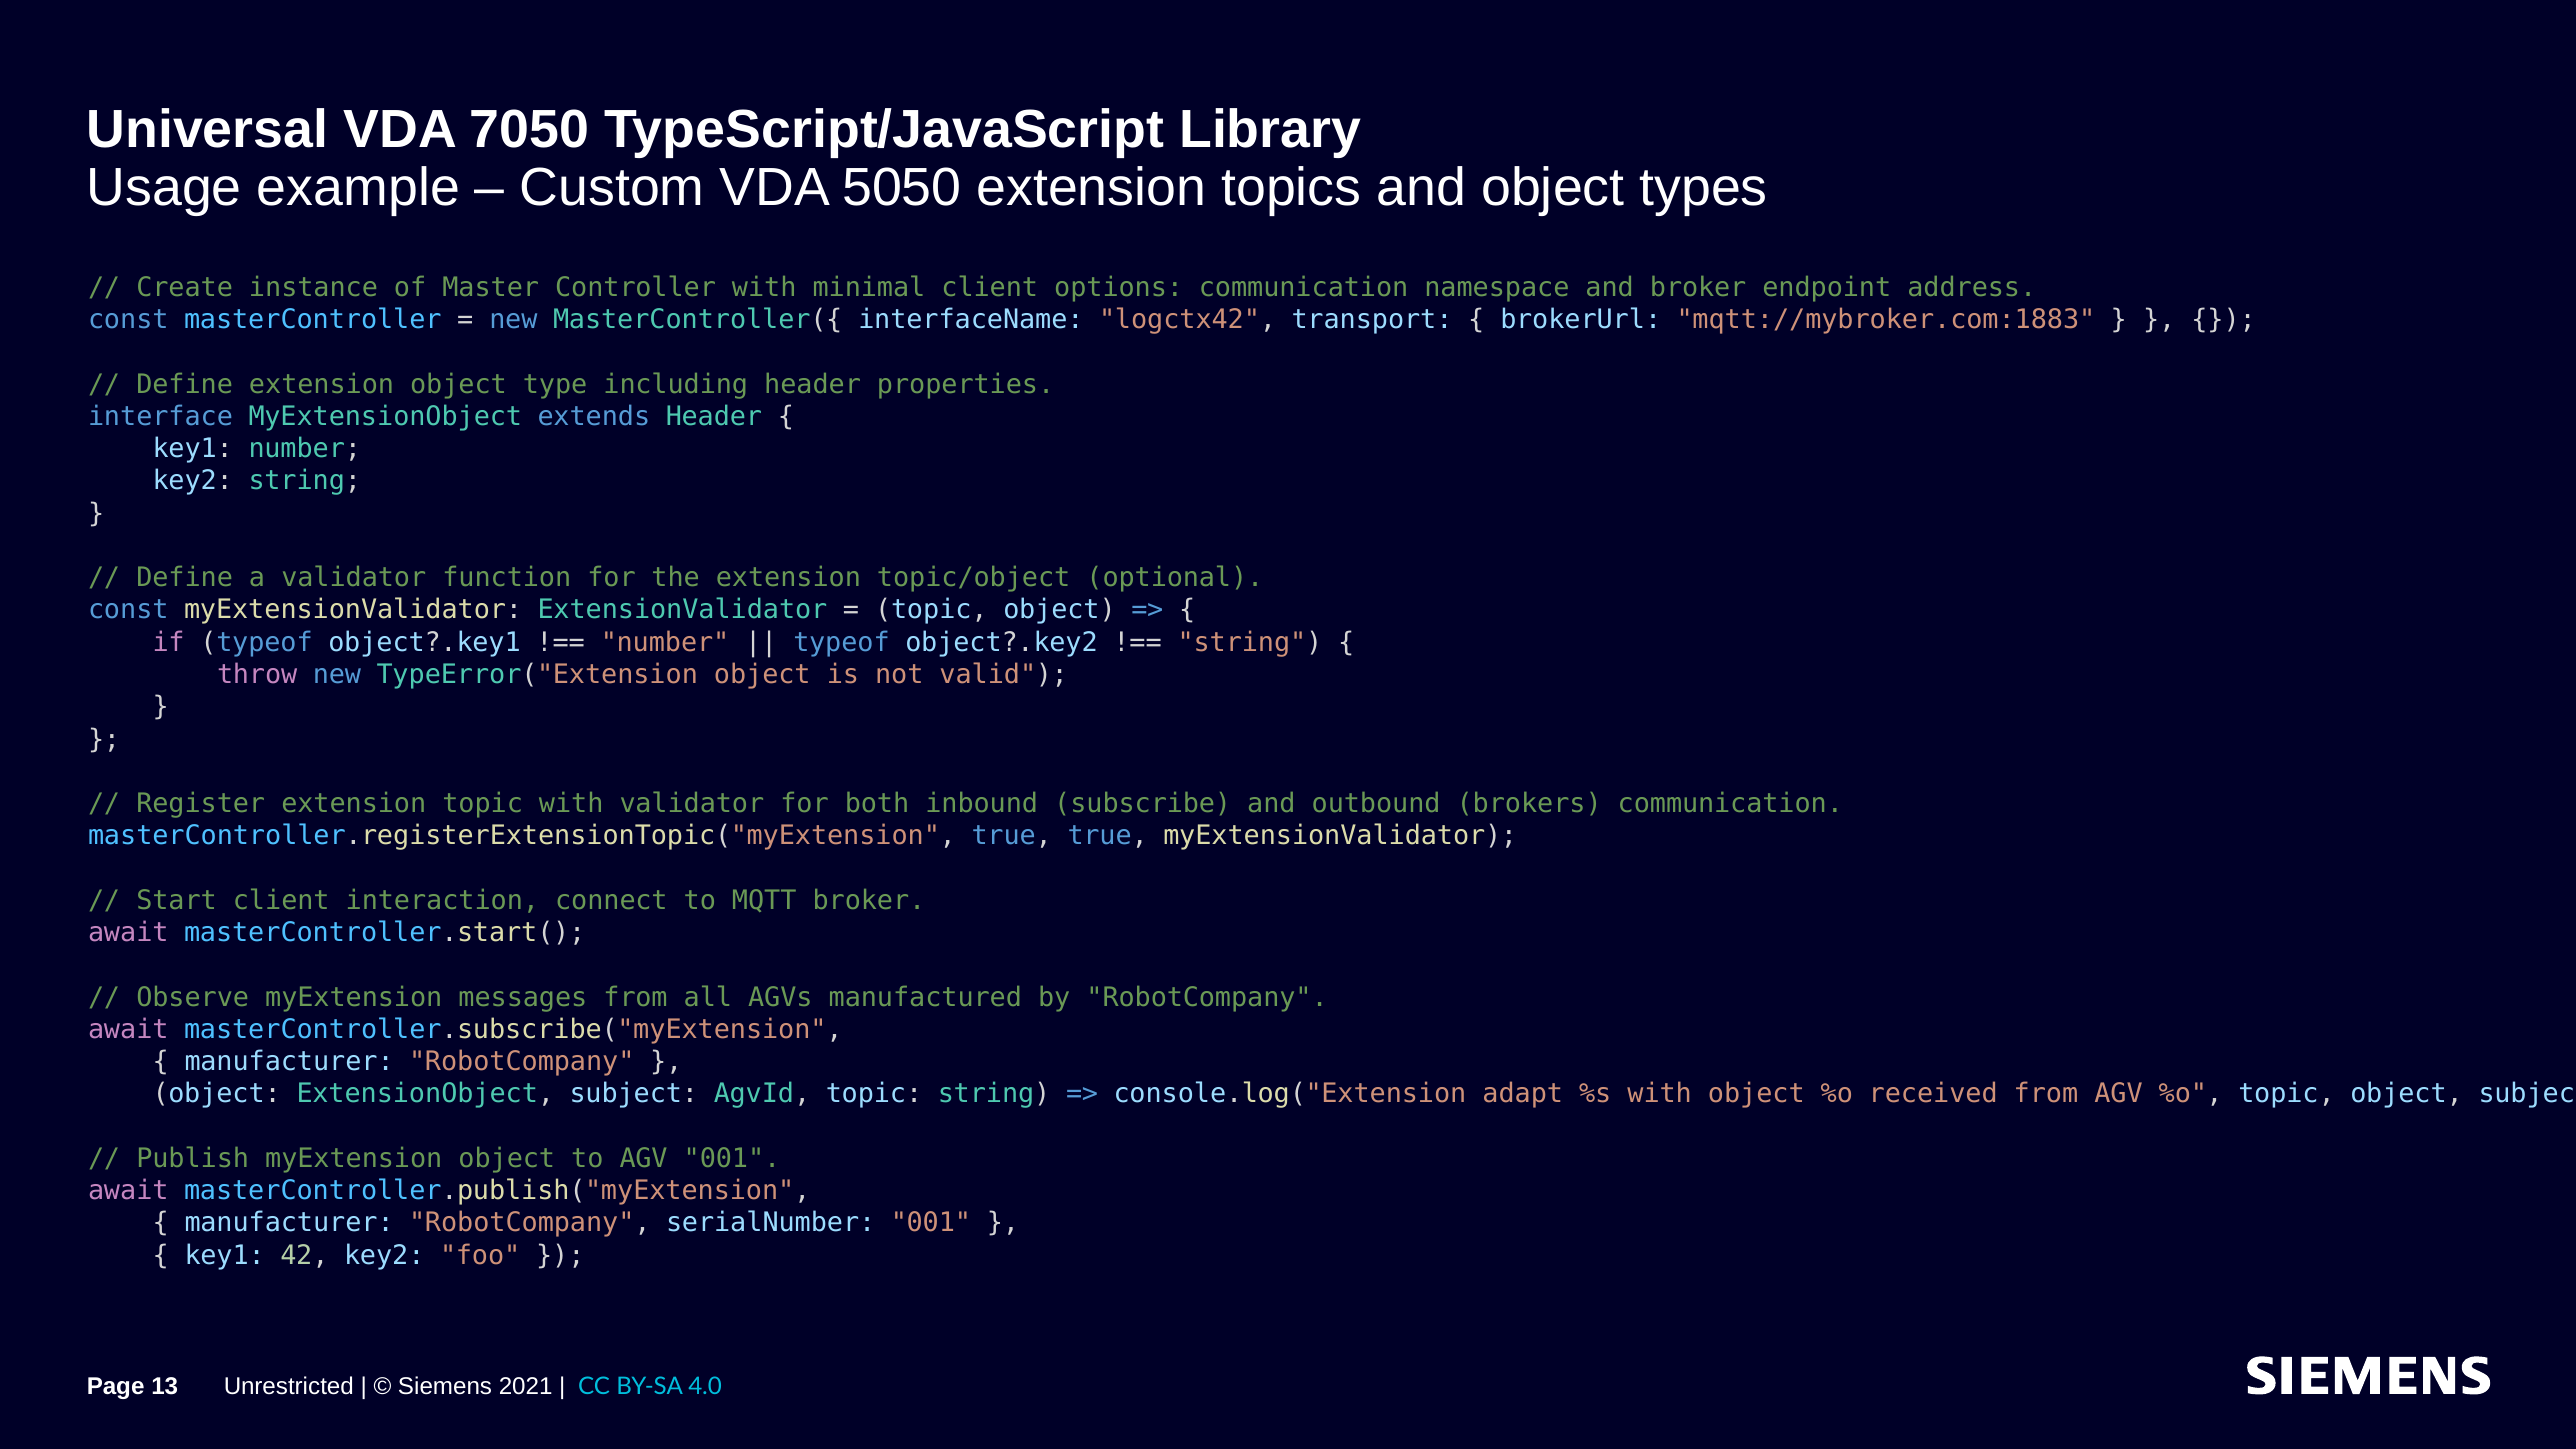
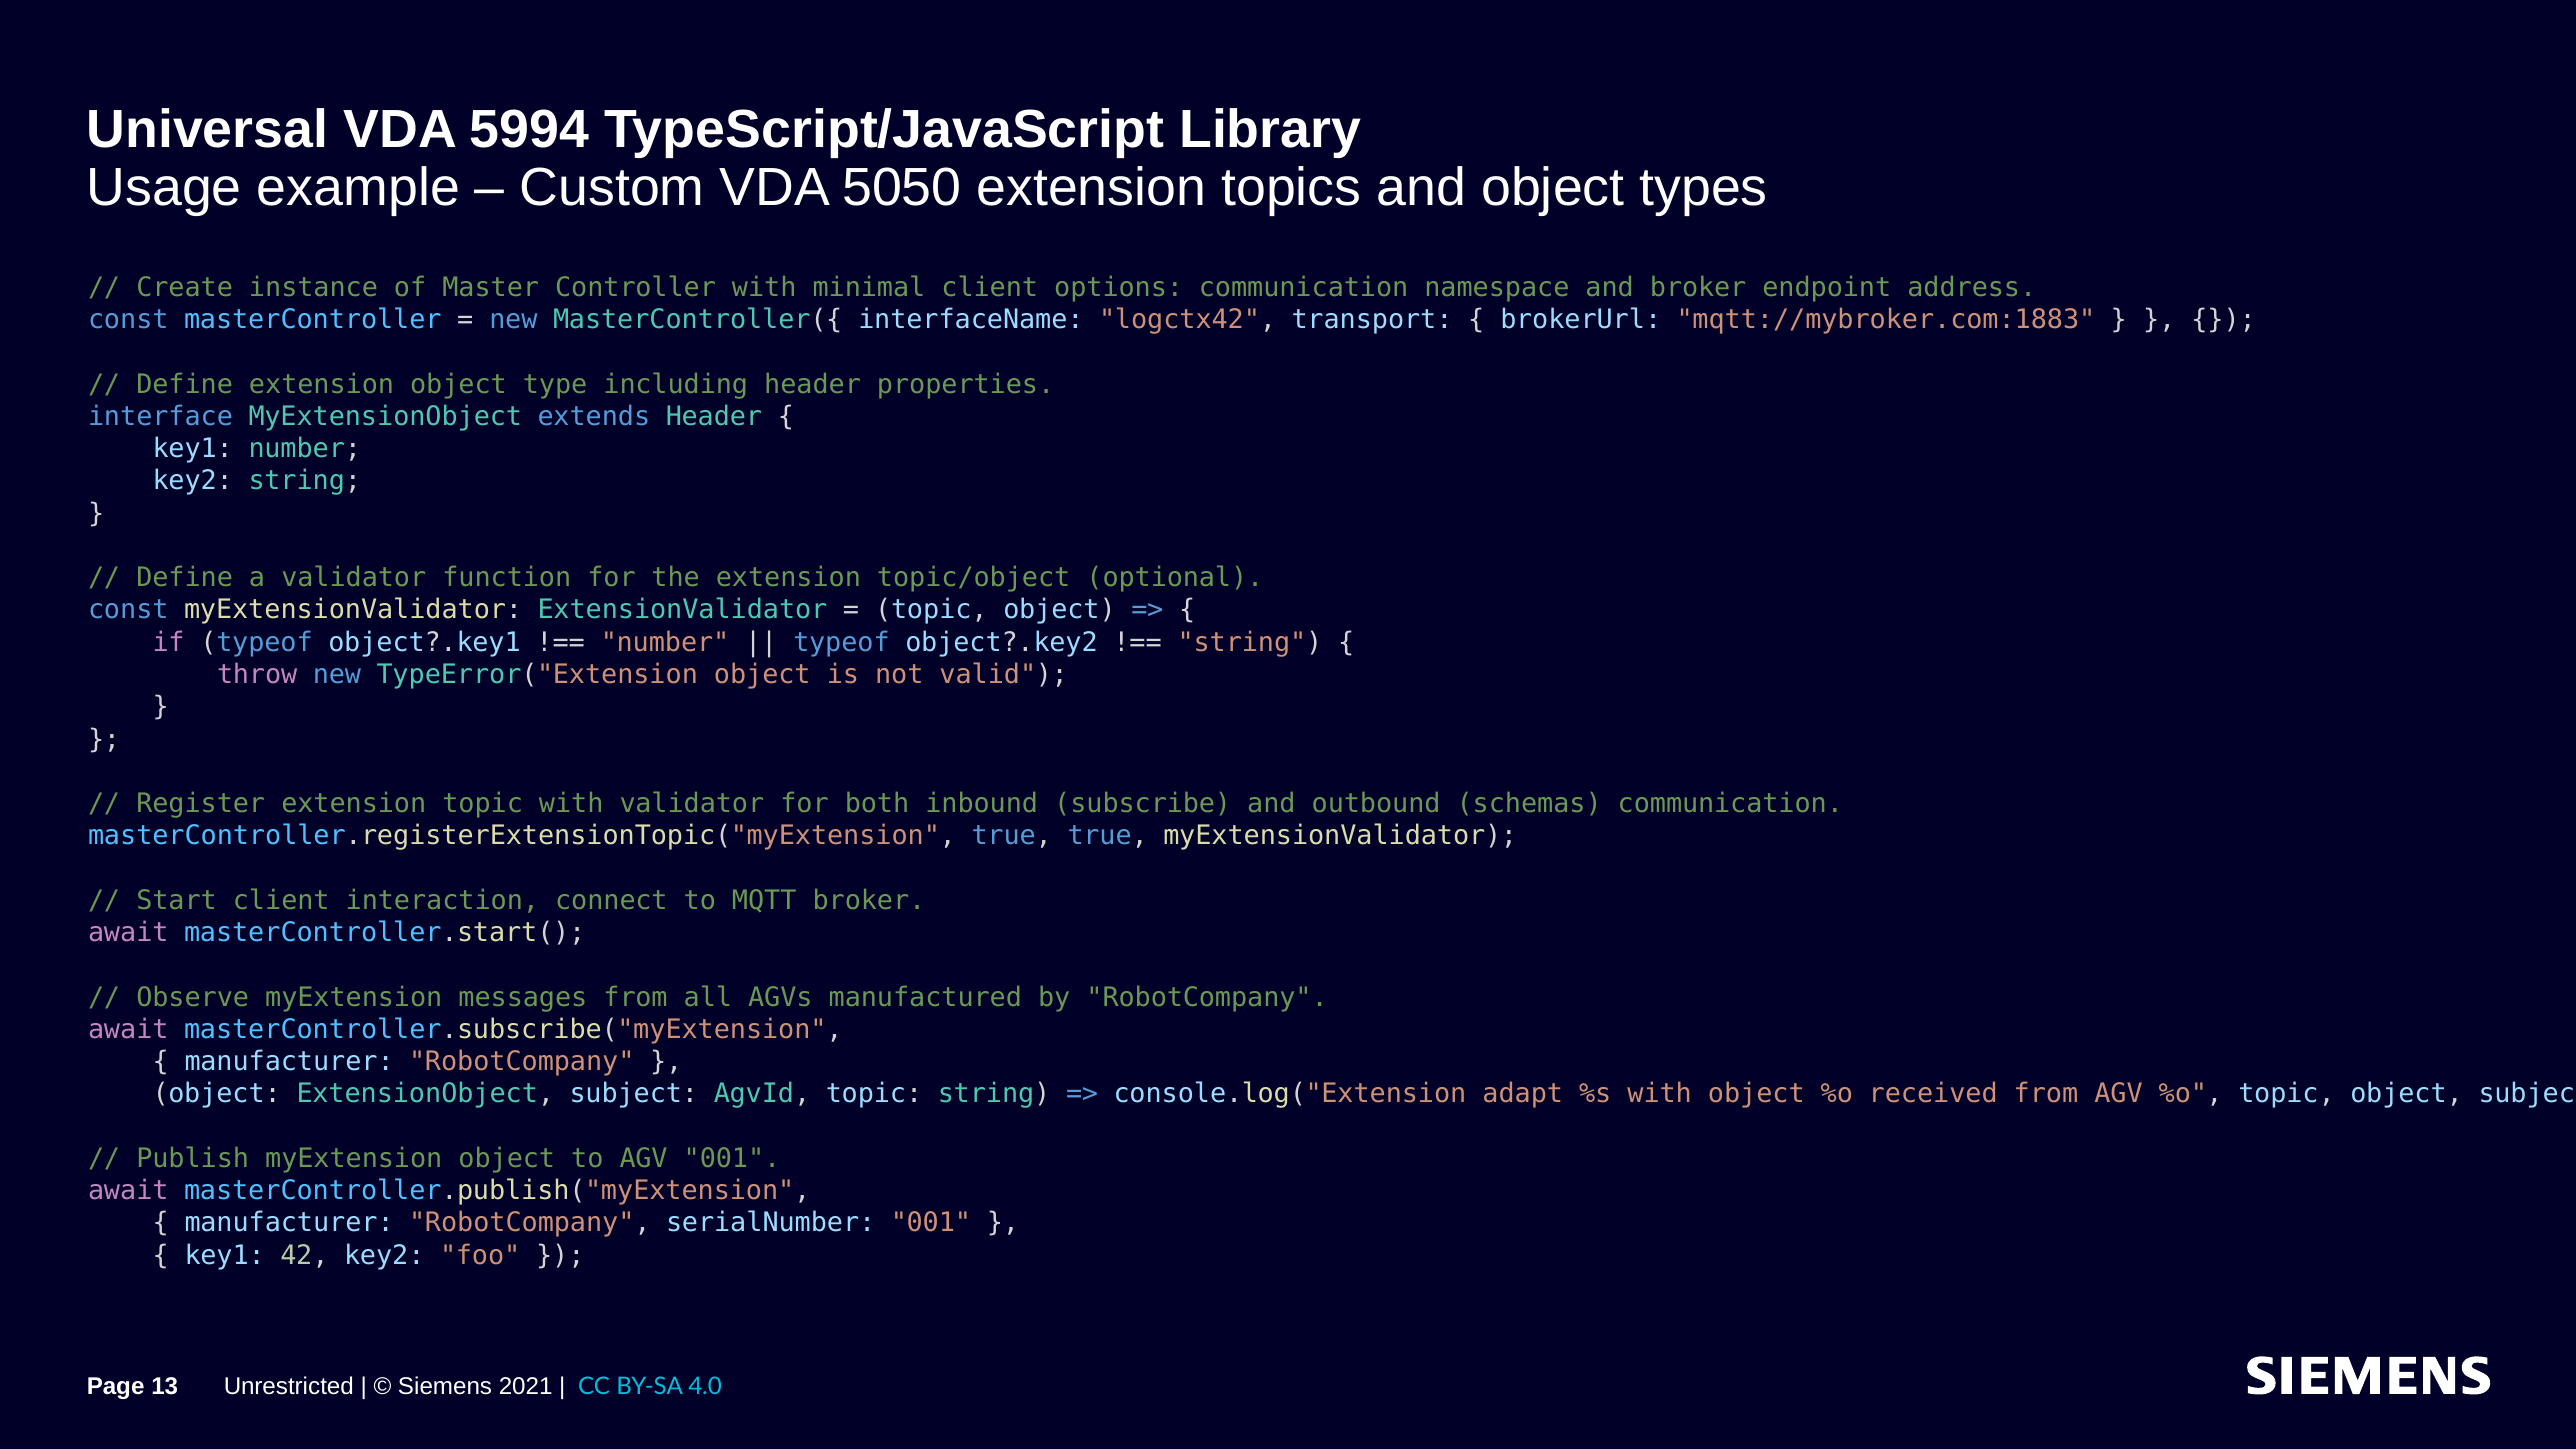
7050: 7050 -> 5994
brokers: brokers -> schemas
